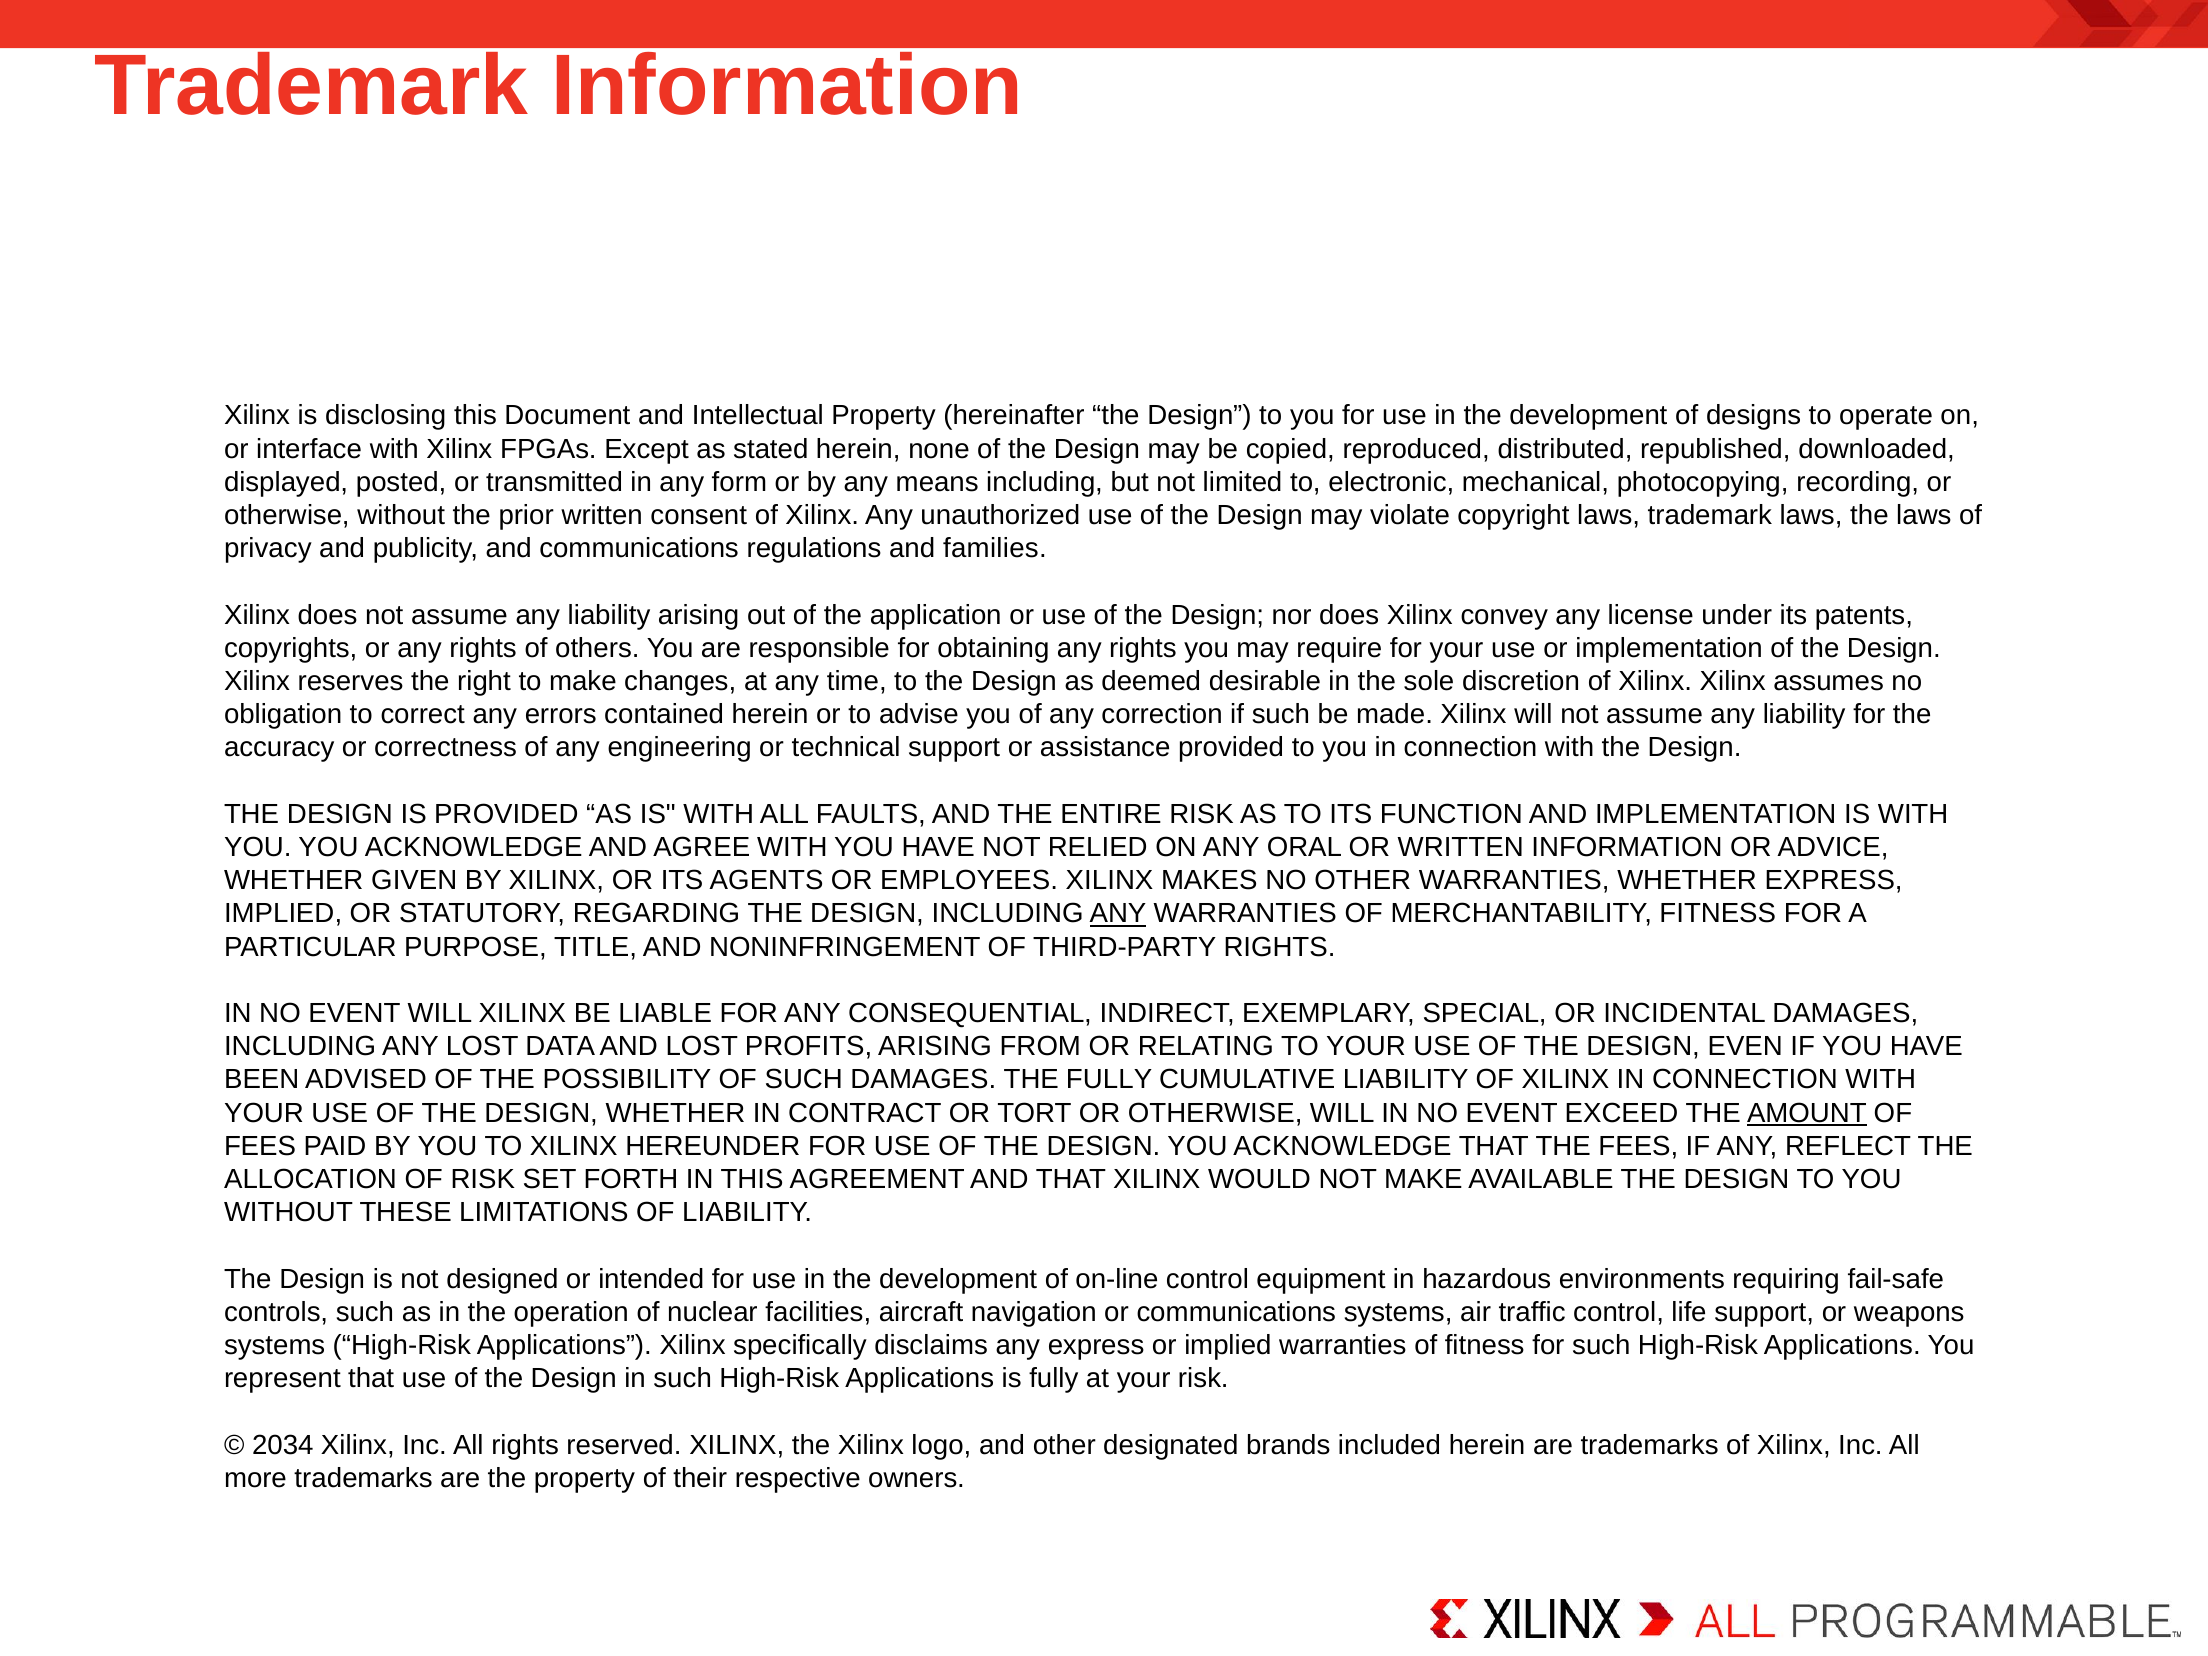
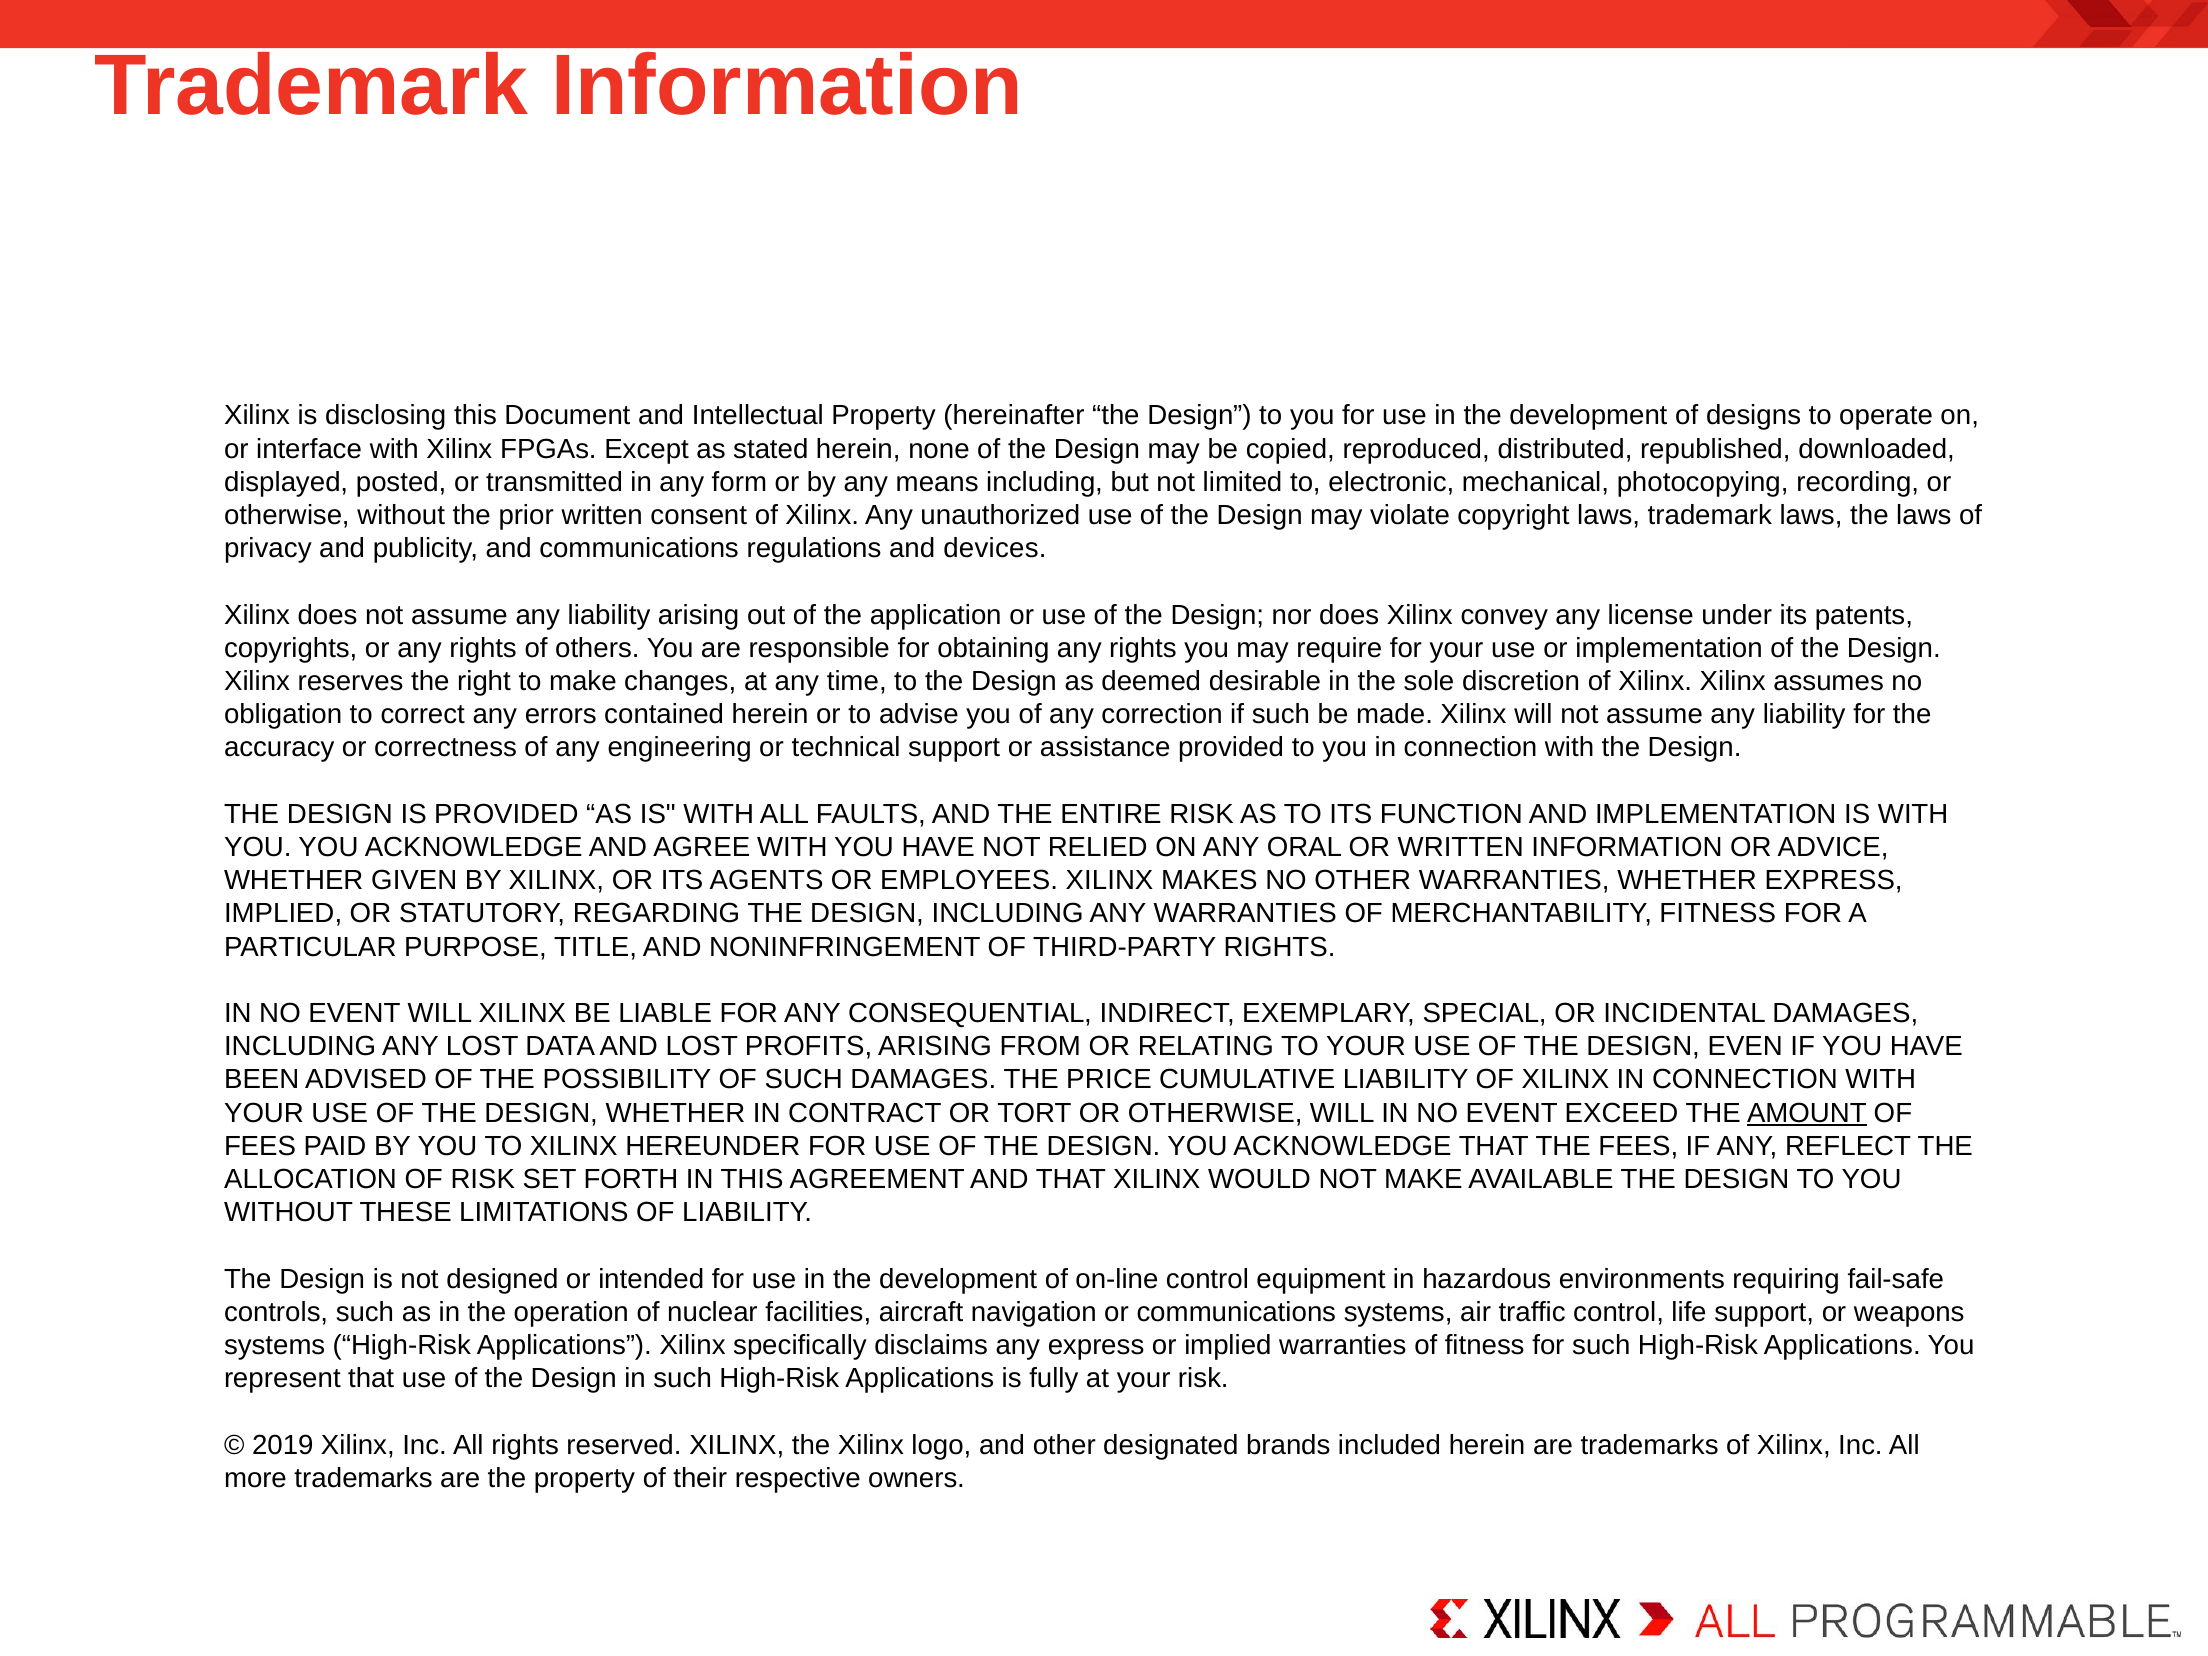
families: families -> devices
ANY at (1118, 914) underline: present -> none
THE FULLY: FULLY -> PRICE
2034: 2034 -> 2019
